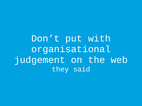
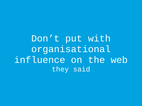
judgement: judgement -> influence
